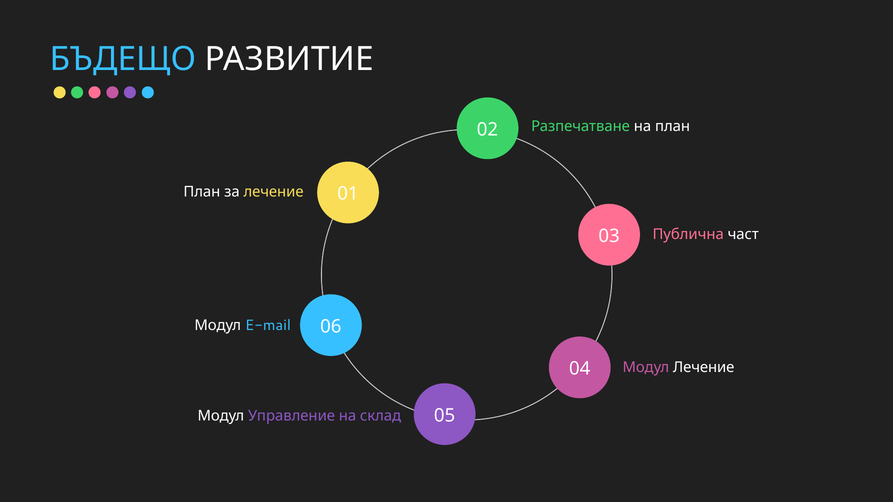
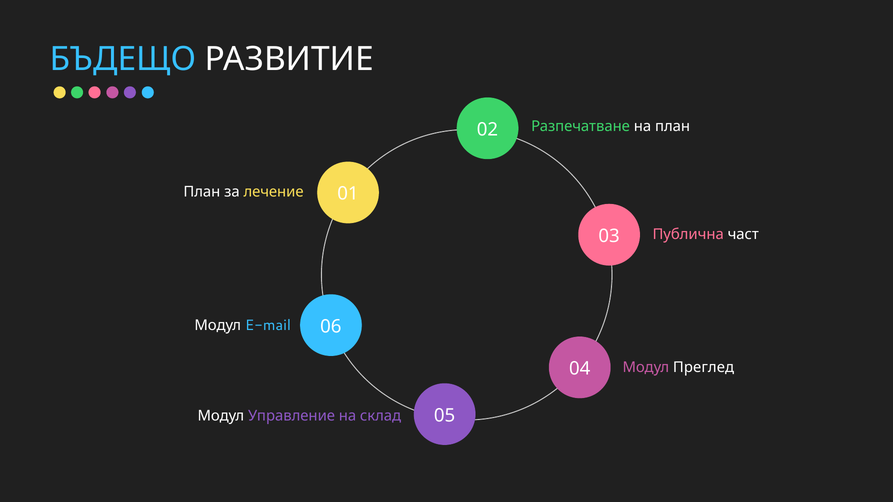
Модул Лечение: Лечение -> Преглед
